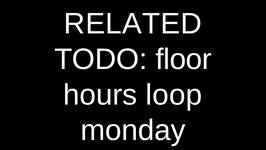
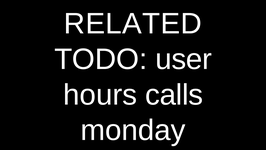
floor: floor -> user
loop: loop -> calls
